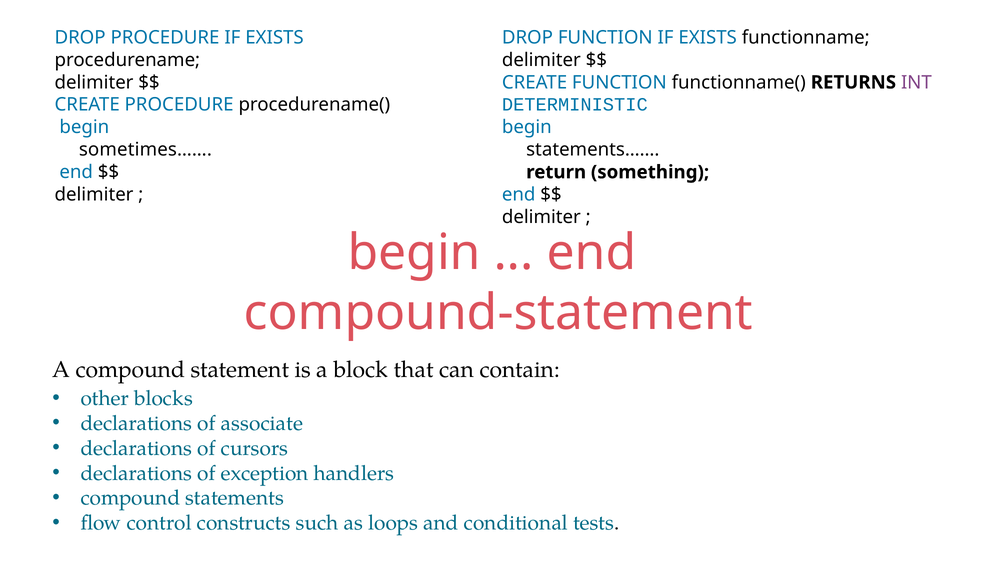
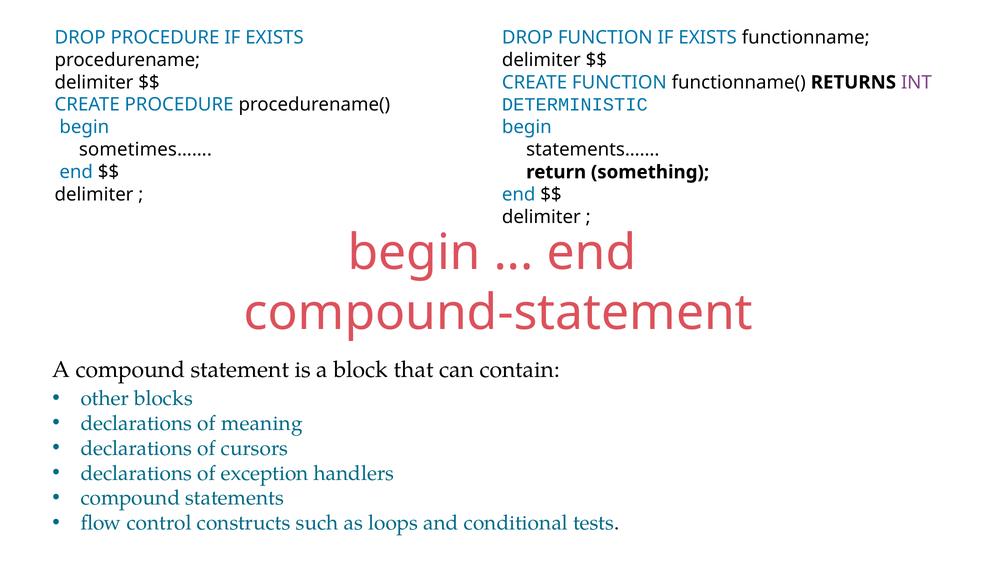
associate: associate -> meaning
